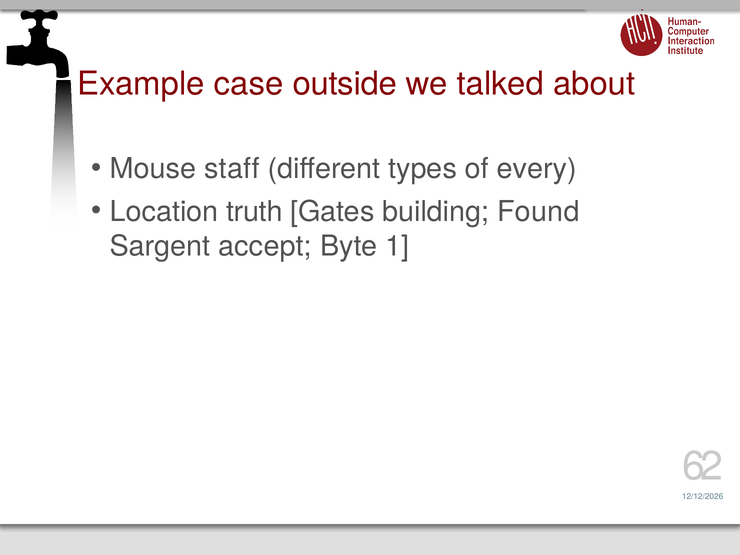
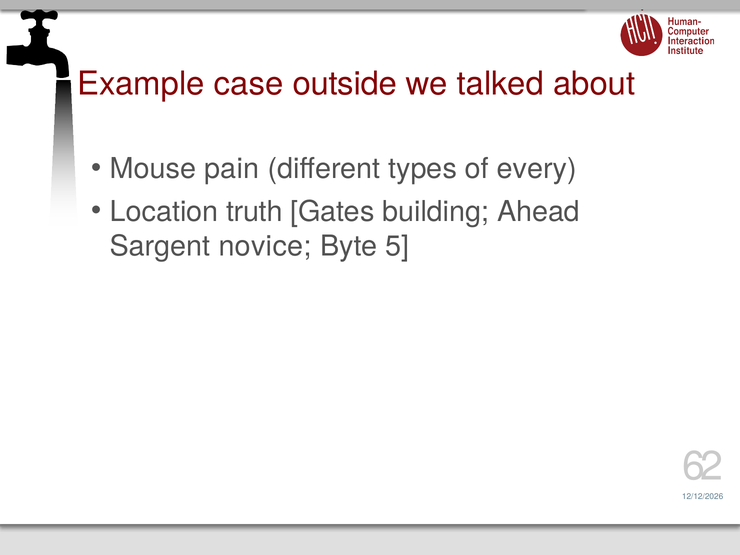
staff: staff -> pain
Found: Found -> Ahead
accept: accept -> novice
1: 1 -> 5
